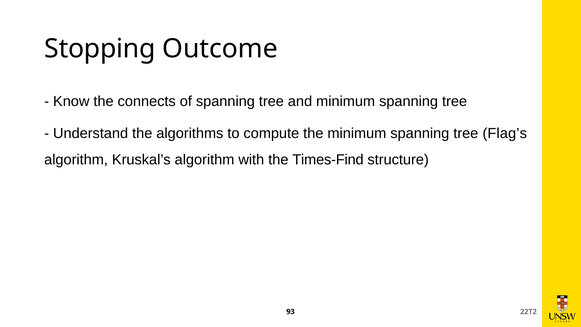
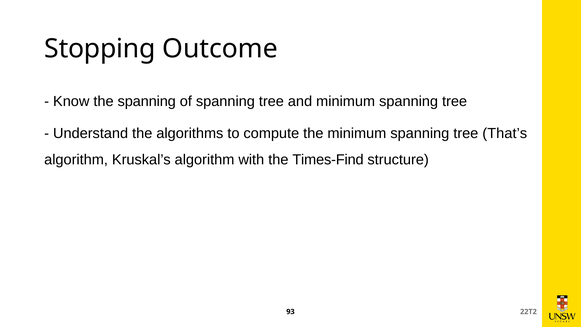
the connects: connects -> spanning
Flag’s: Flag’s -> That’s
